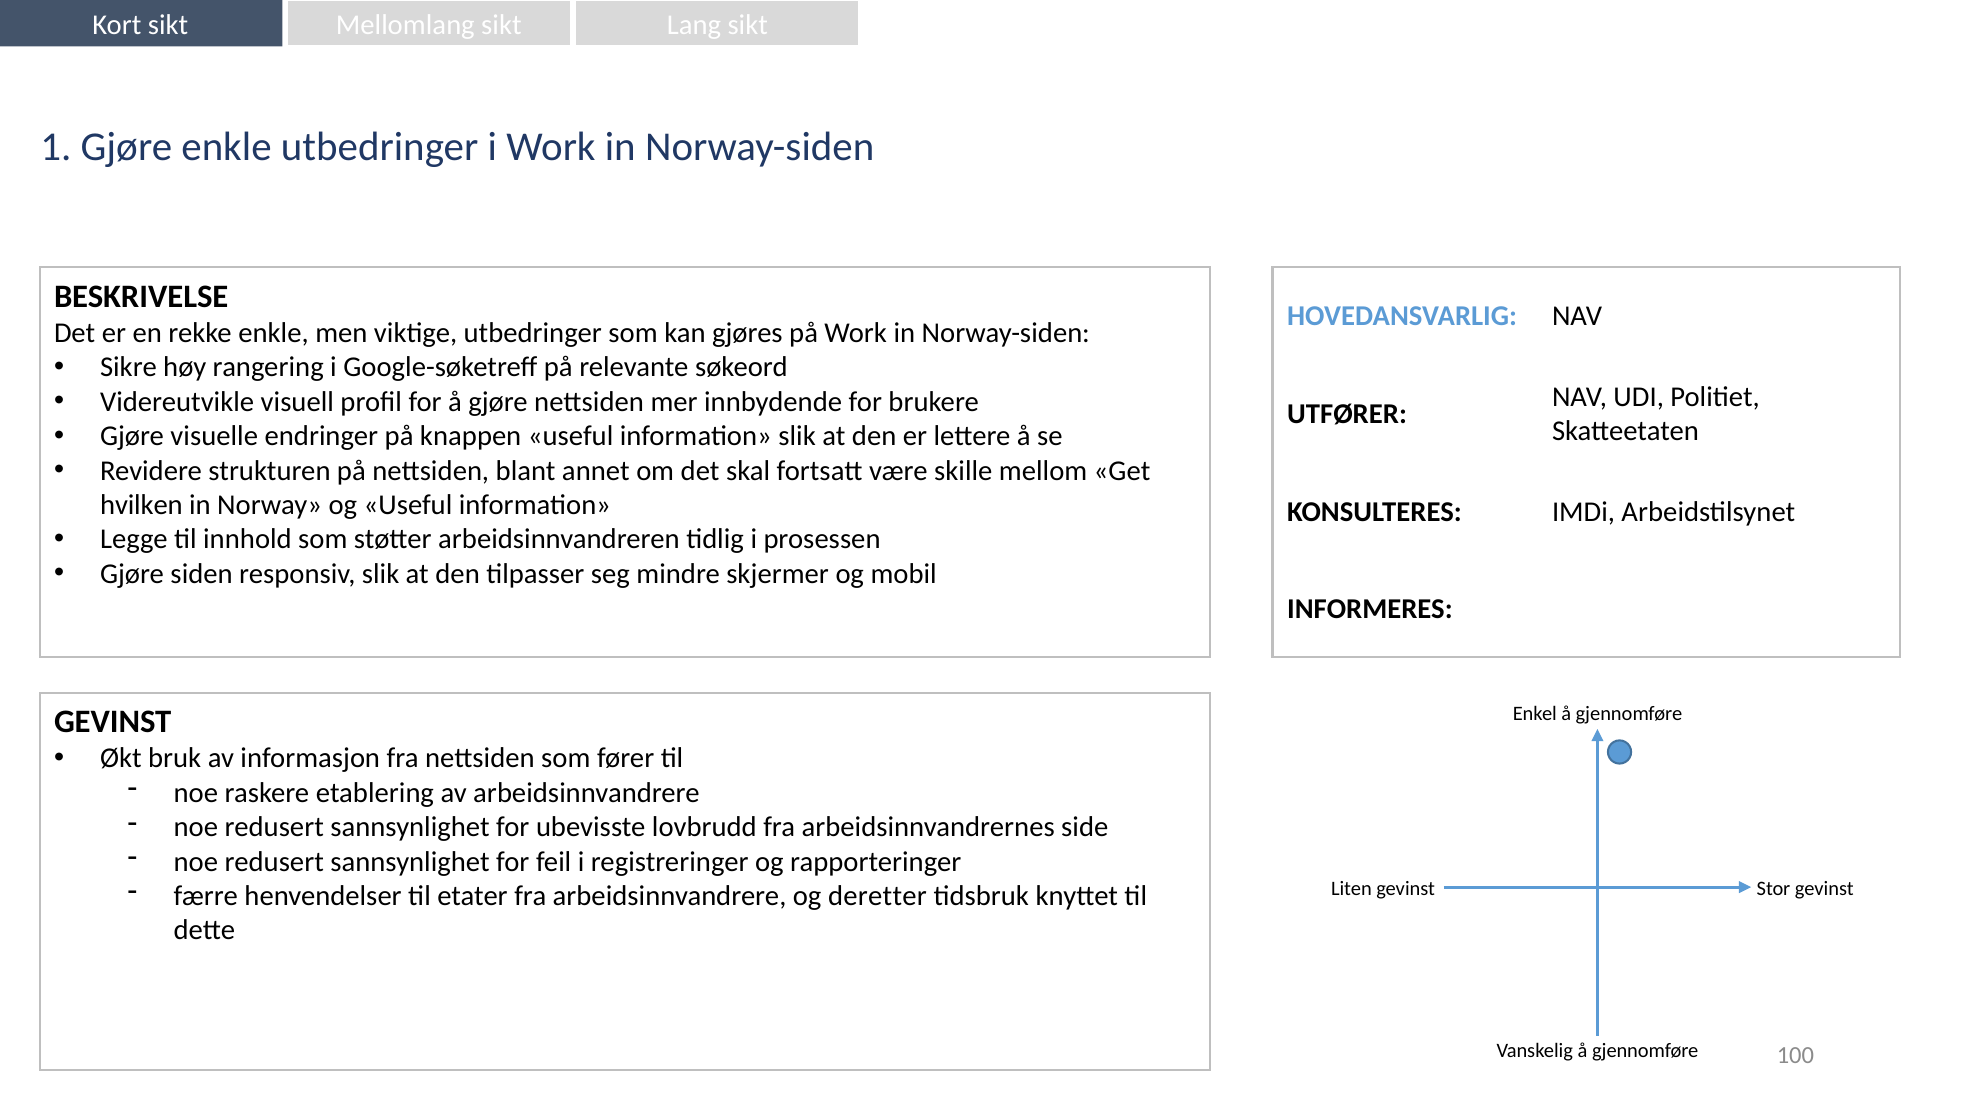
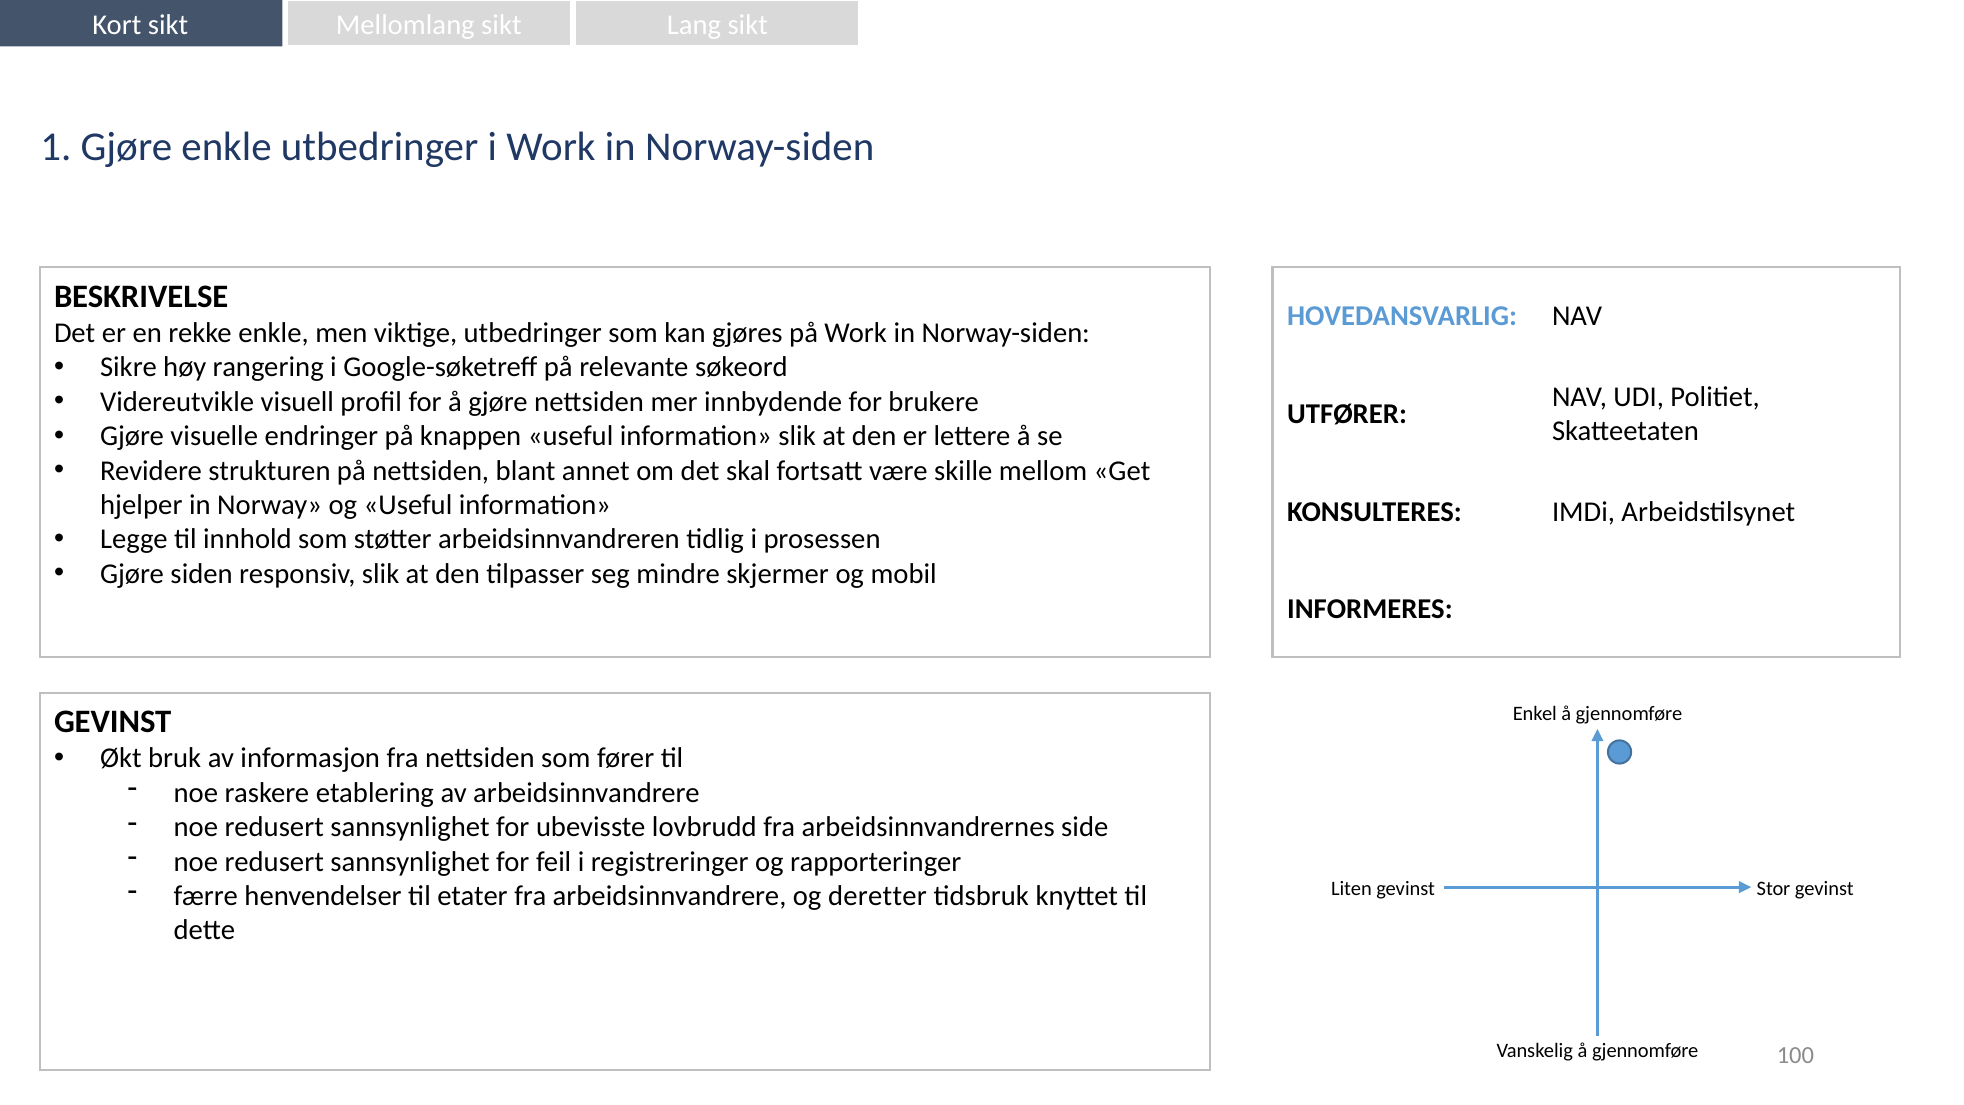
hvilken: hvilken -> hjelper
